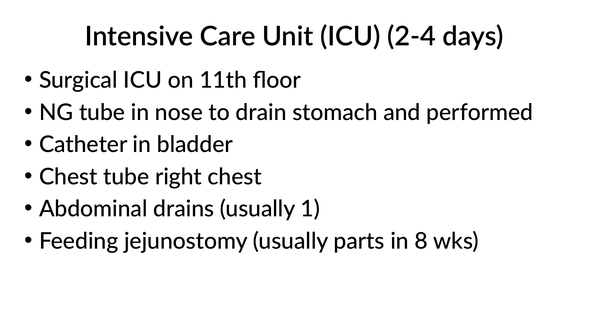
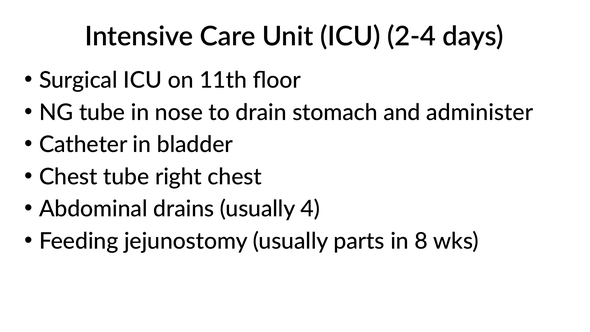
performed: performed -> administer
1: 1 -> 4
